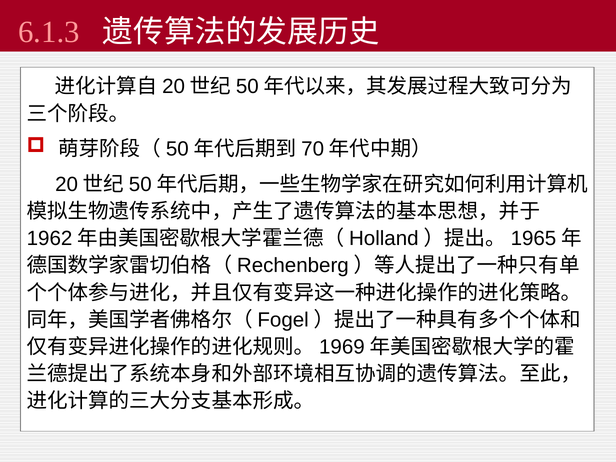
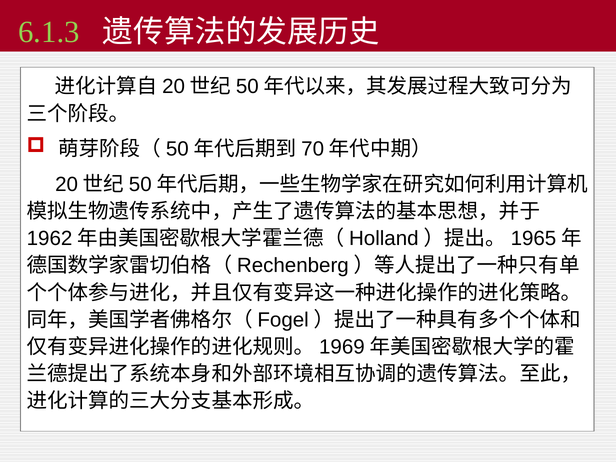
6.1.3 colour: pink -> light green
